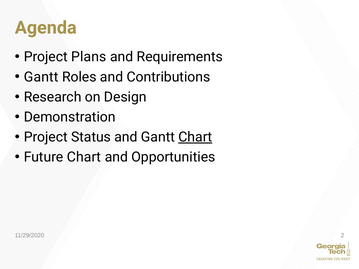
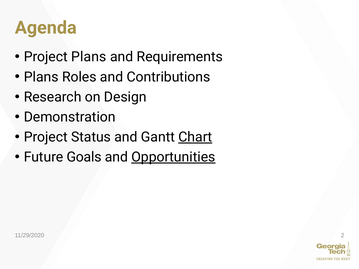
Gantt at (41, 77): Gantt -> Plans
Future Chart: Chart -> Goals
Opportunities underline: none -> present
